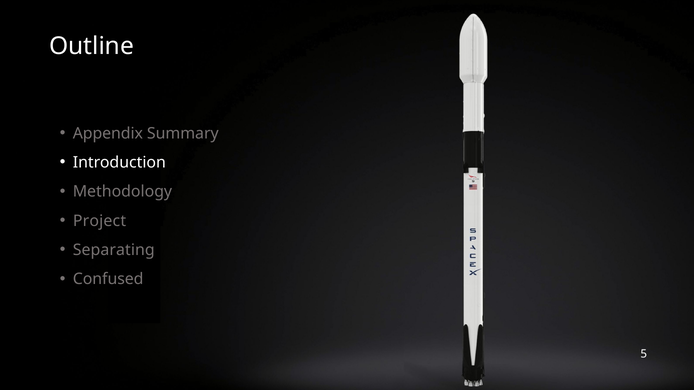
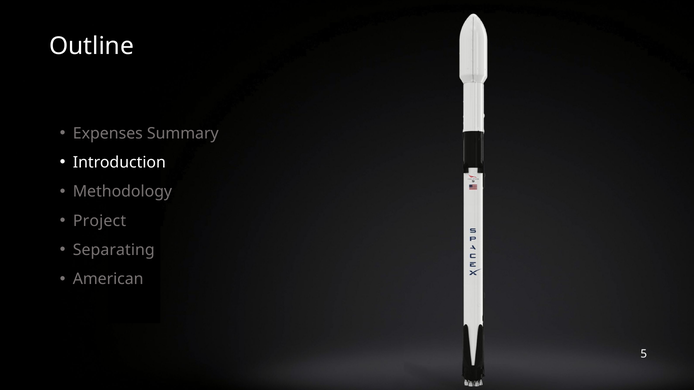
Appendix: Appendix -> Expenses
Confused: Confused -> American
